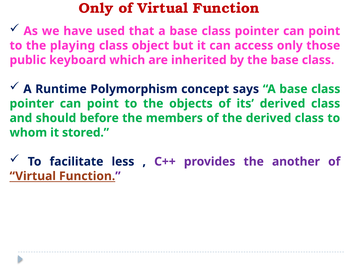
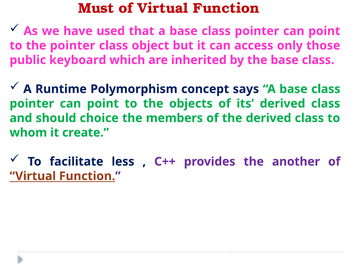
Only at (96, 8): Only -> Must
the playing: playing -> pointer
before: before -> choice
stored: stored -> create
